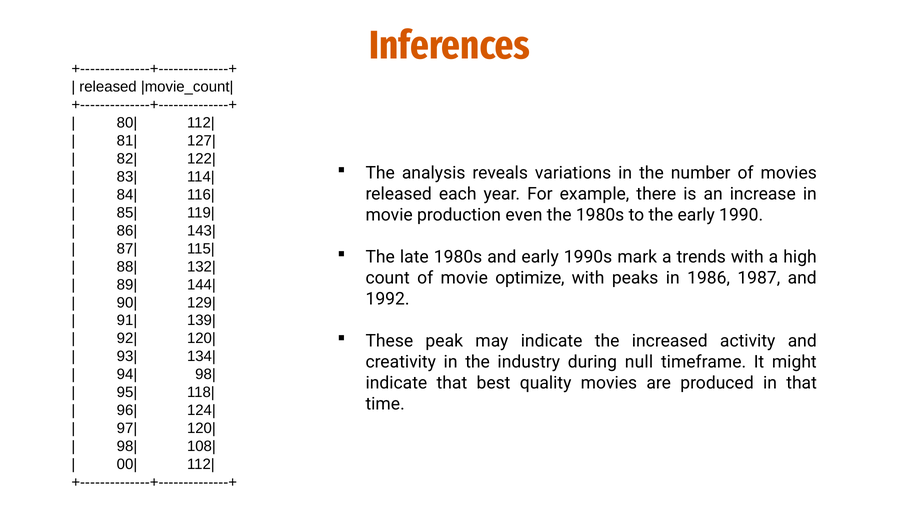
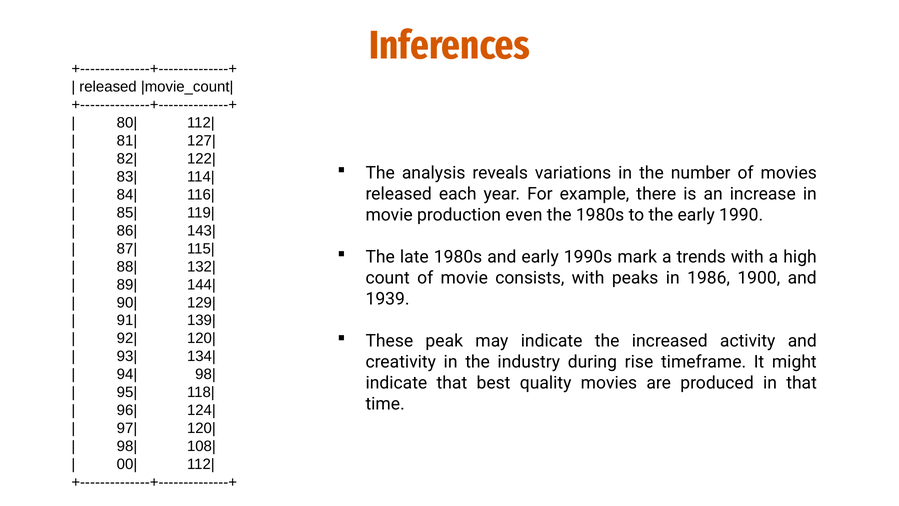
optimize: optimize -> consists
1987: 1987 -> 1900
1992: 1992 -> 1939
null: null -> rise
